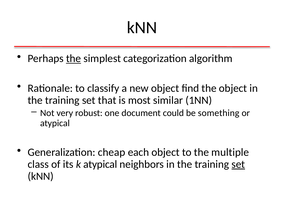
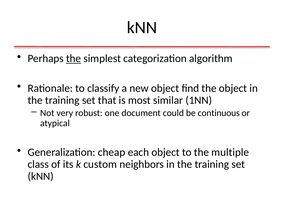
something: something -> continuous
k atypical: atypical -> custom
set at (238, 164) underline: present -> none
